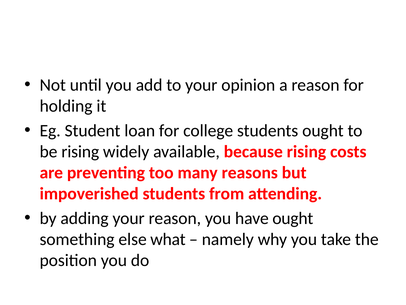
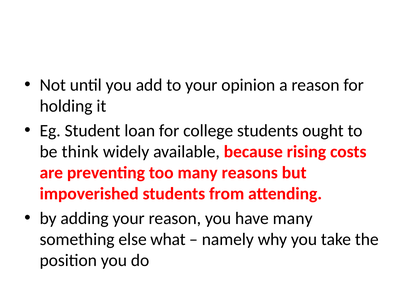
be rising: rising -> think
have ought: ought -> many
